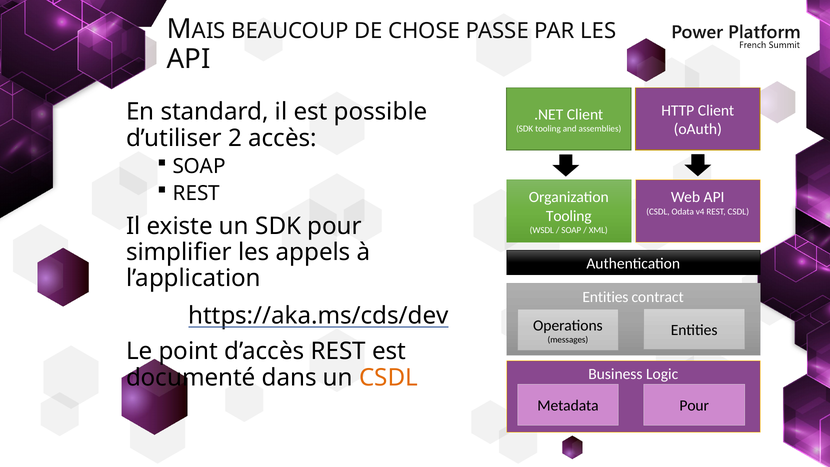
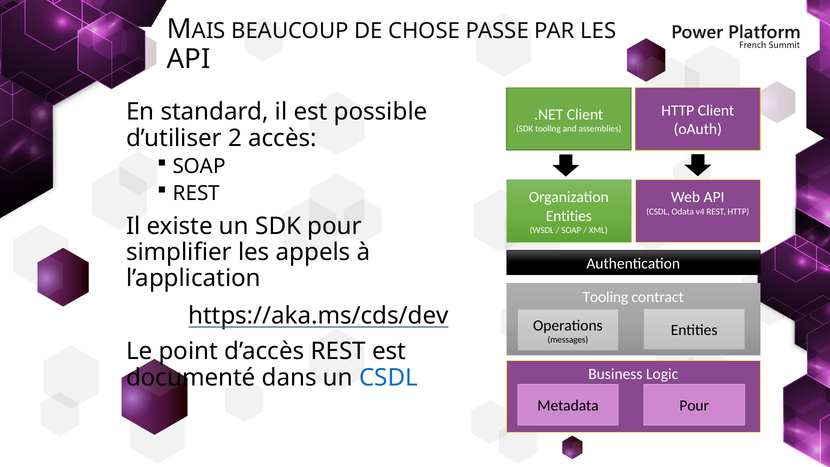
REST CSDL: CSDL -> HTTP
Tooling at (569, 216): Tooling -> Entities
Entities at (605, 297): Entities -> Tooling
CSDL at (389, 377) colour: orange -> blue
